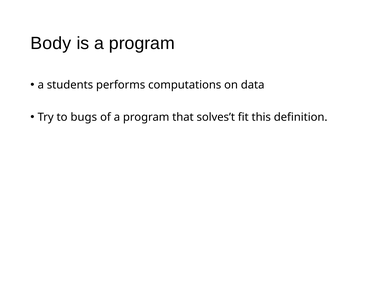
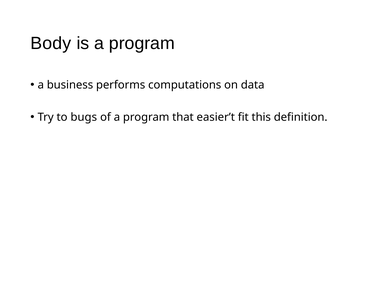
students: students -> business
solves’t: solves’t -> easier’t
